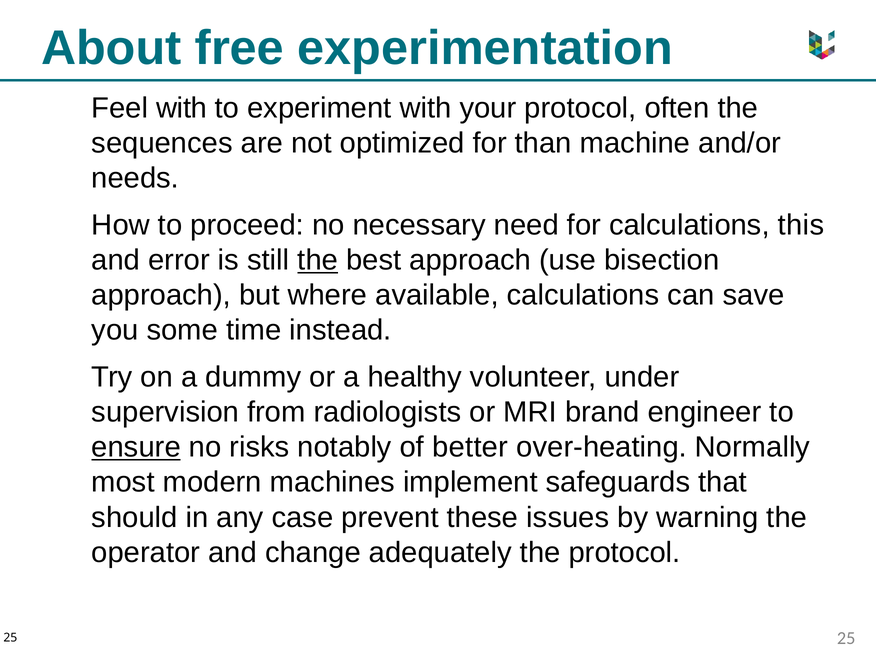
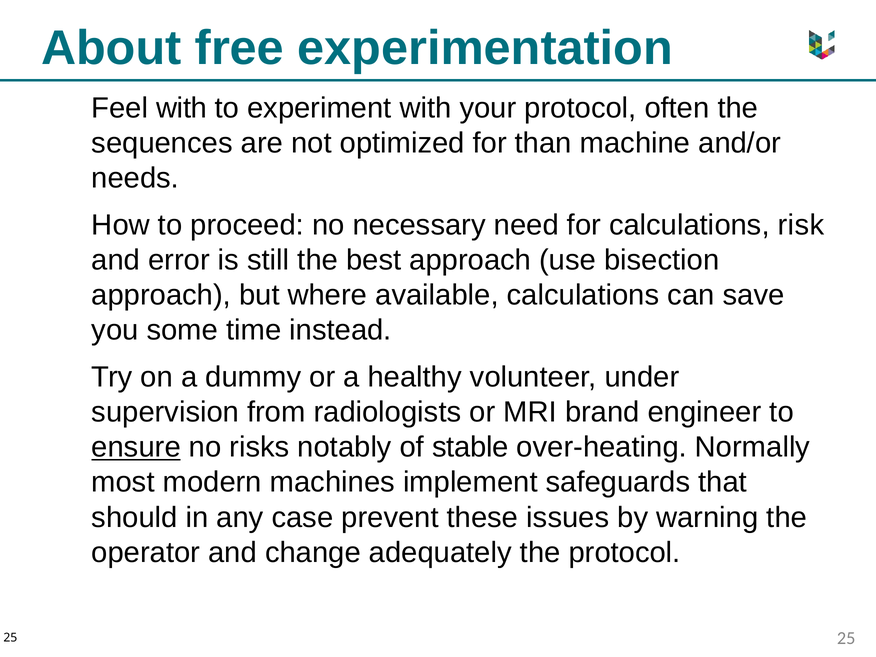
this: this -> risk
the at (318, 260) underline: present -> none
better: better -> stable
